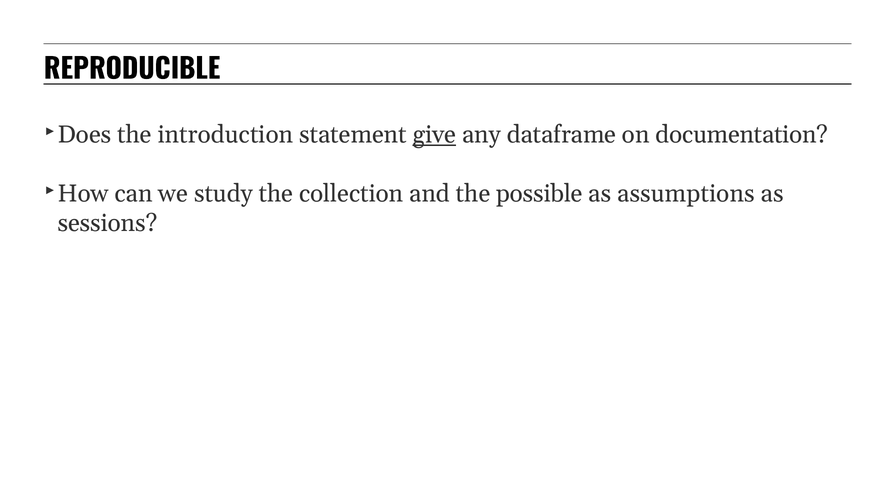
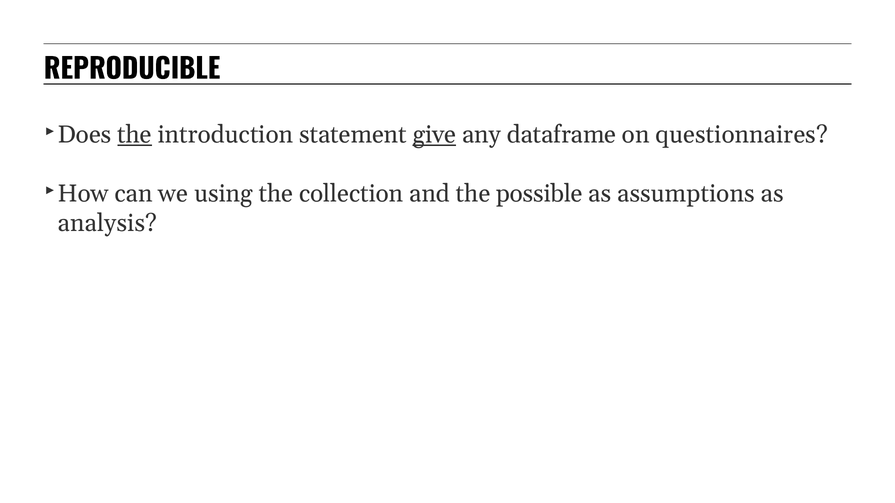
the at (135, 135) underline: none -> present
documentation: documentation -> questionnaires
study: study -> using
sessions: sessions -> analysis
